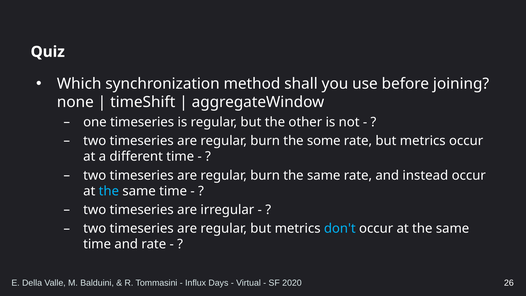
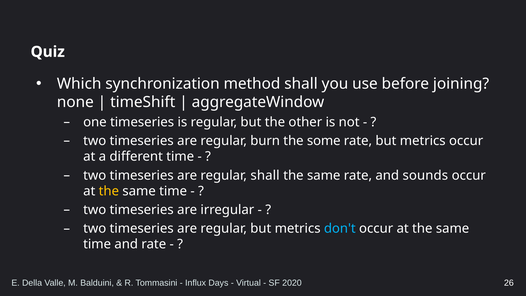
burn at (265, 175): burn -> shall
instead: instead -> sounds
the at (109, 191) colour: light blue -> yellow
